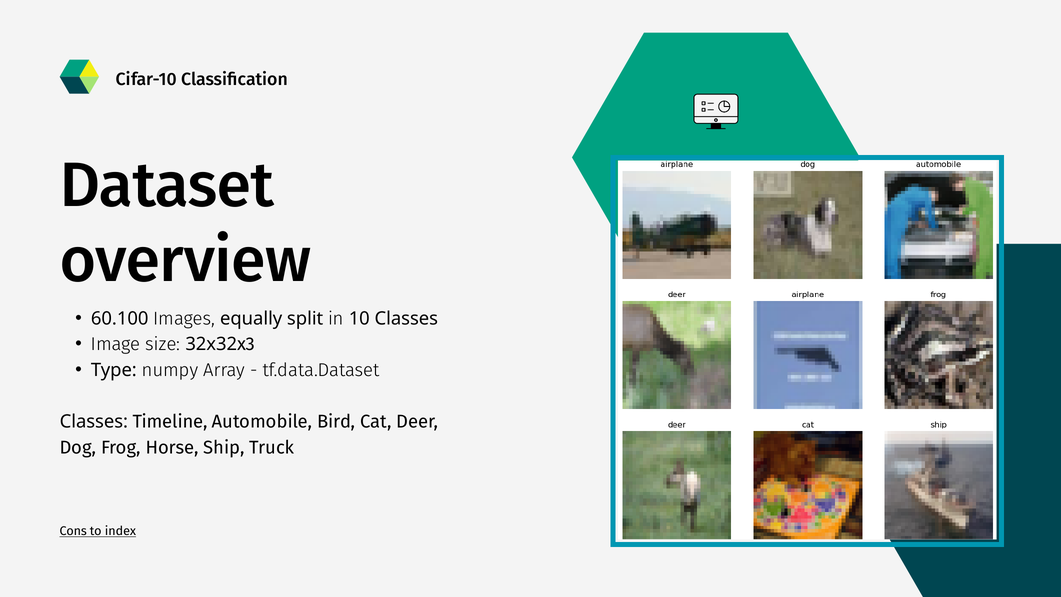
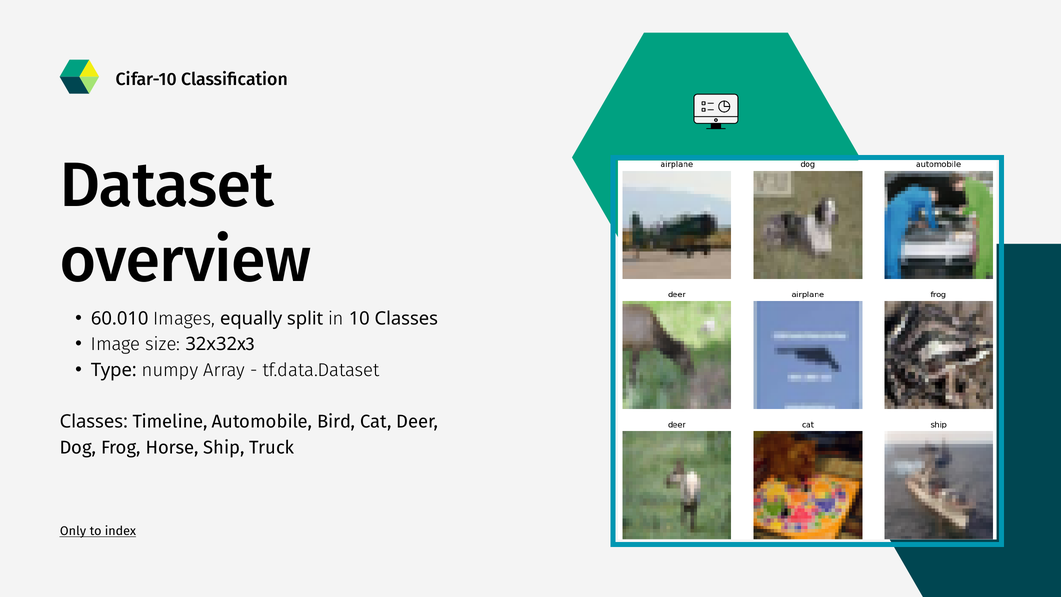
60.100: 60.100 -> 60.010
Cons: Cons -> Only
